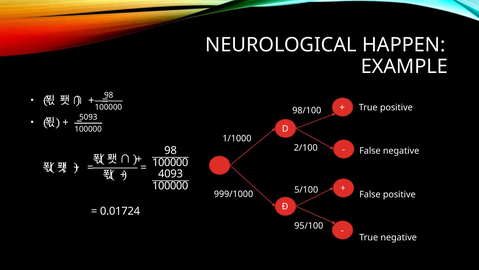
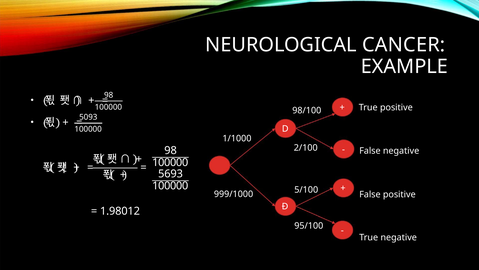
HAPPEN: HAPPEN -> CANCER
4093: 4093 -> 5693
0.01724: 0.01724 -> 1.98012
